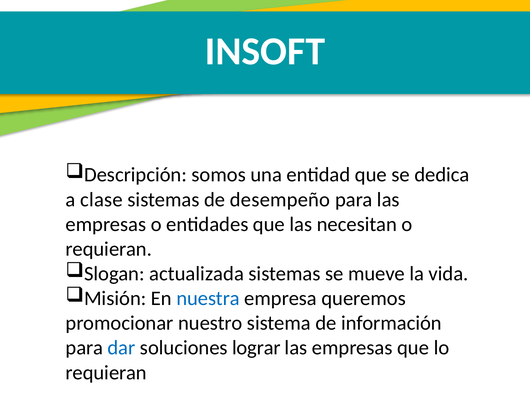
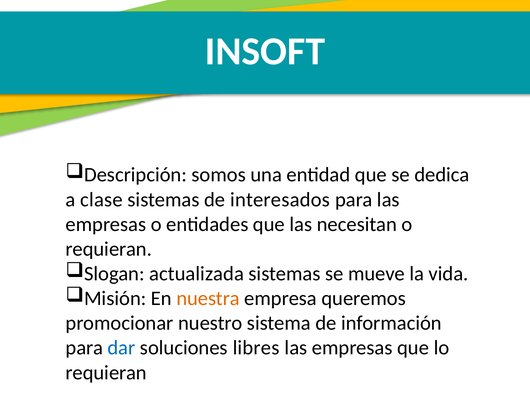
desempeño: desempeño -> interesados
nuestra colour: blue -> orange
lograr: lograr -> libres
